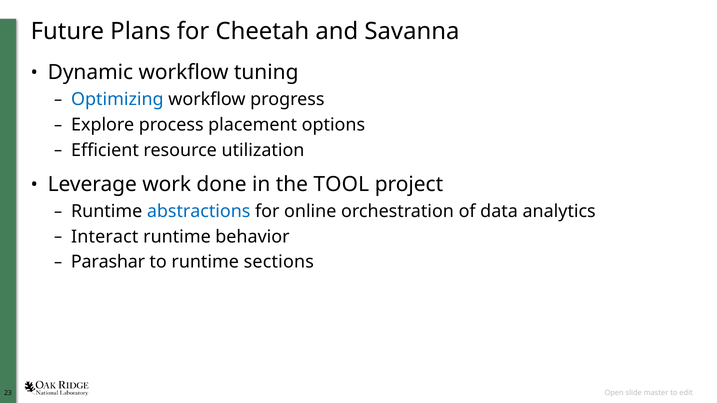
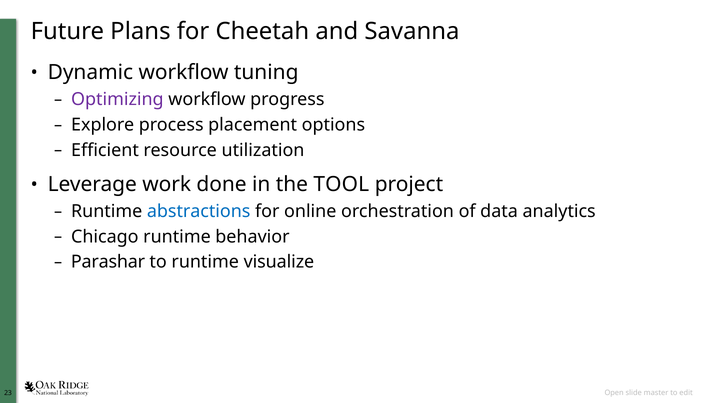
Optimizing colour: blue -> purple
Interact: Interact -> Chicago
sections: sections -> visualize
